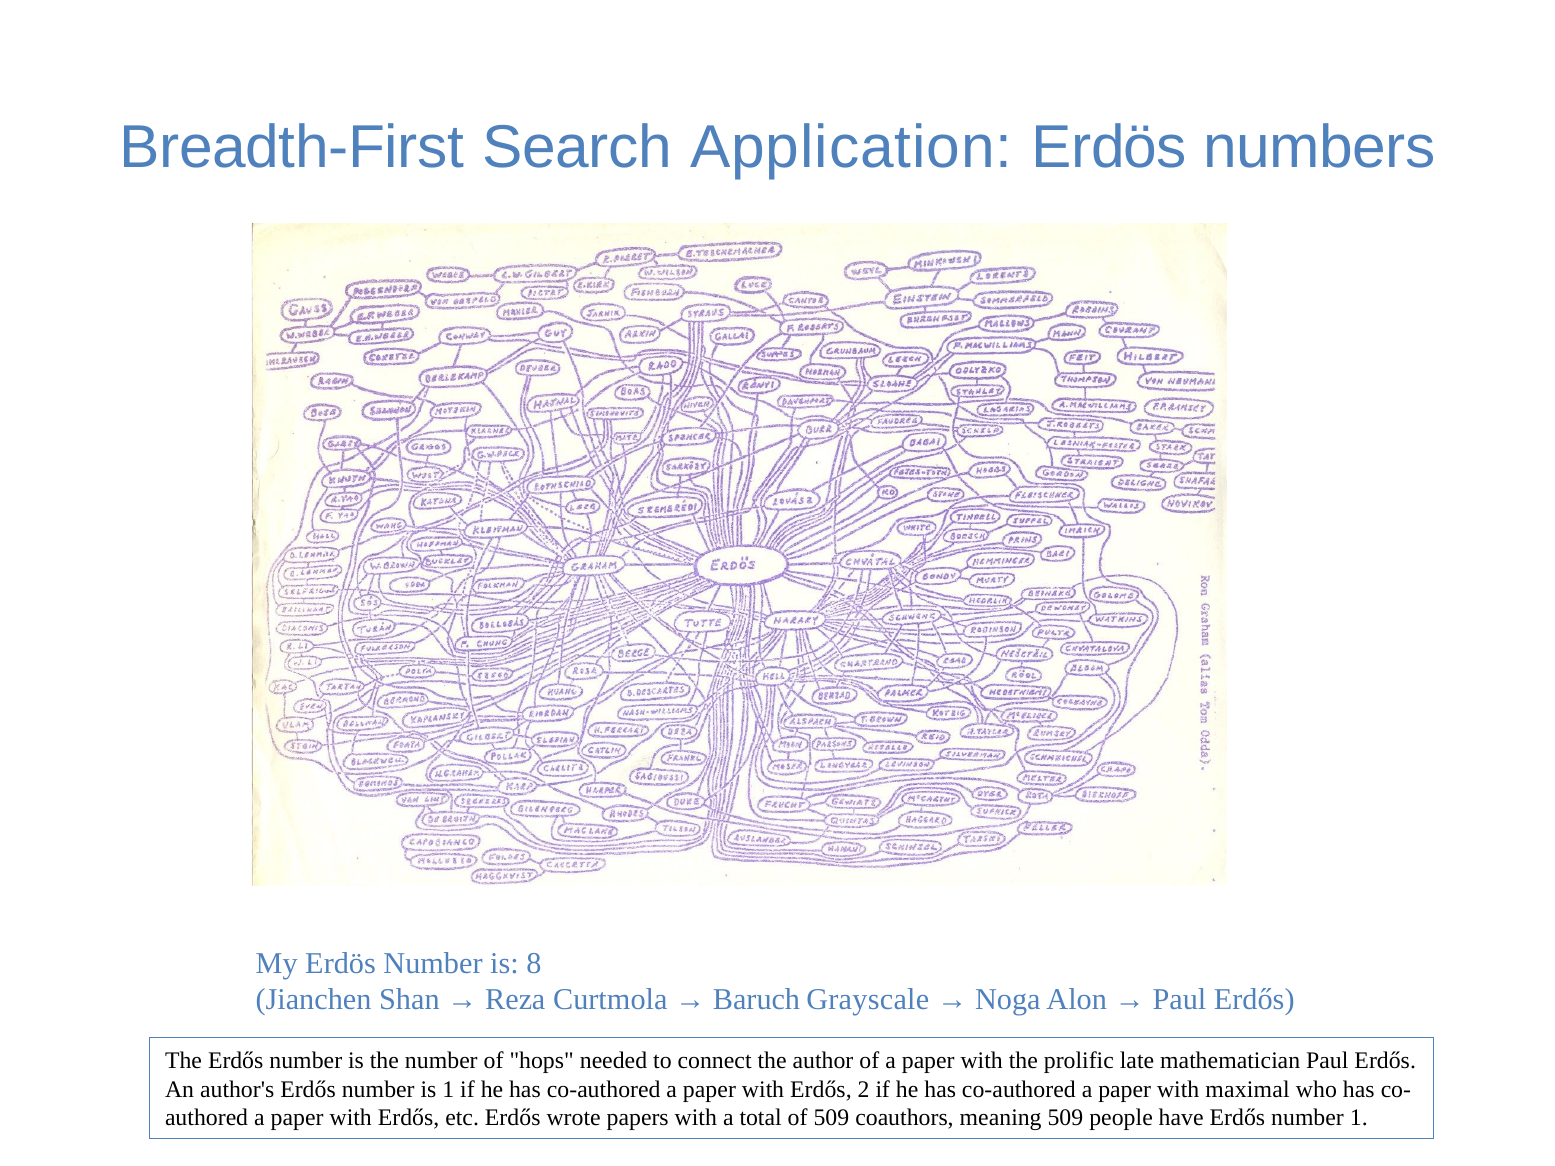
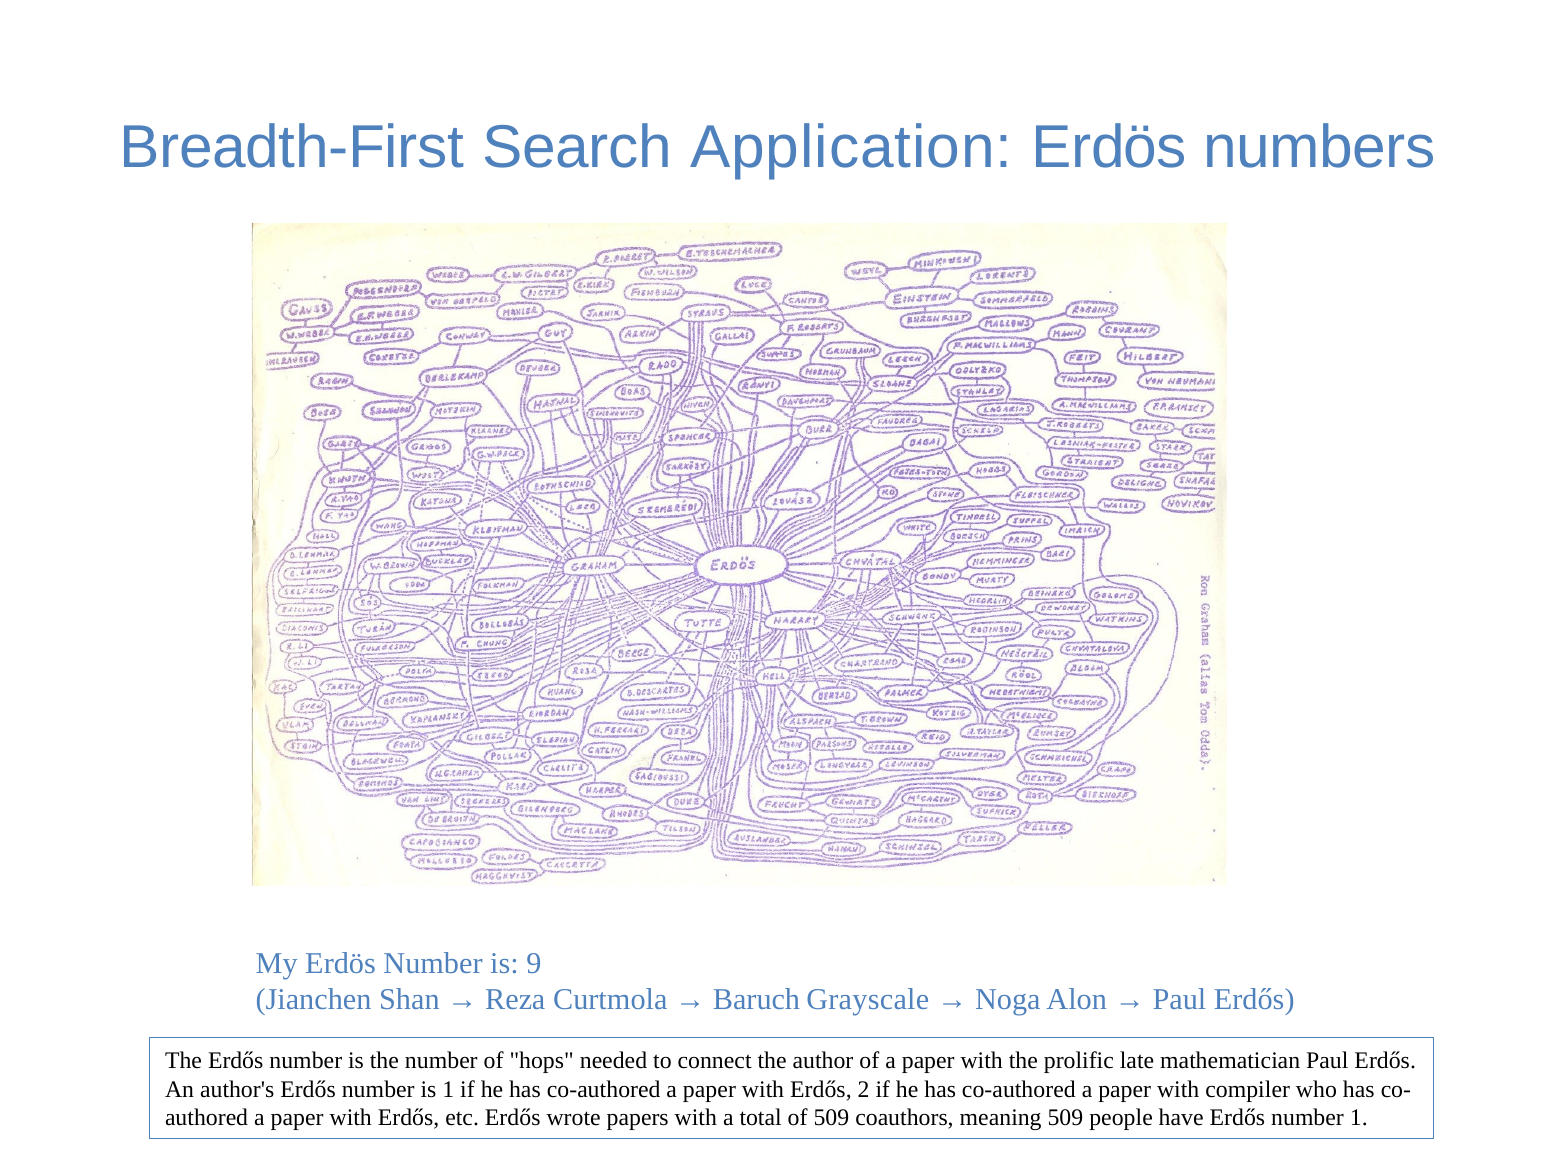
8: 8 -> 9
maximal: maximal -> compiler
